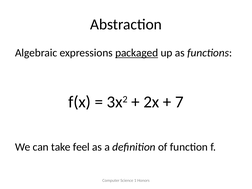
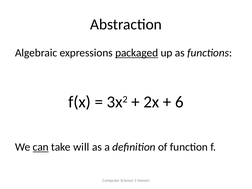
7: 7 -> 6
can underline: none -> present
feel: feel -> will
